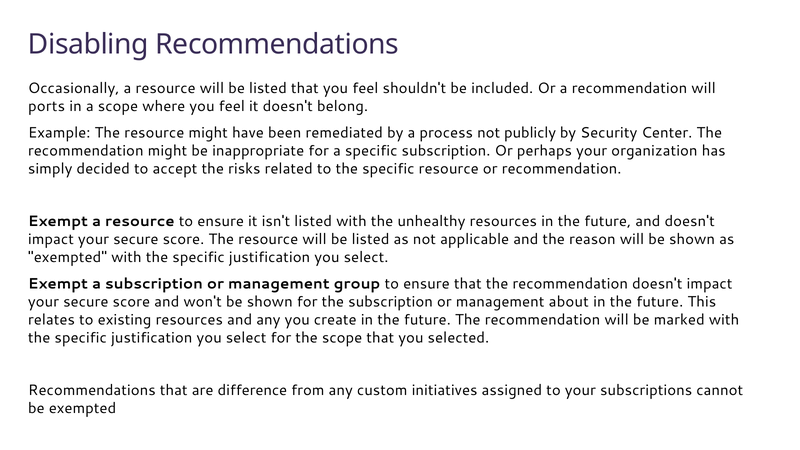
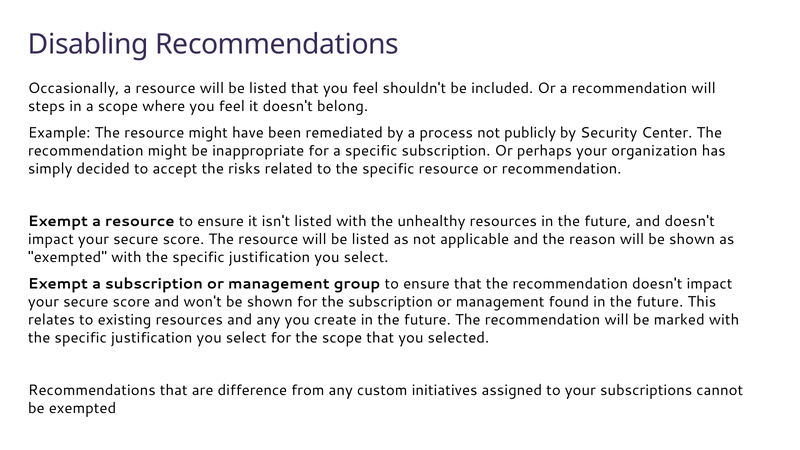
ports: ports -> steps
about: about -> found
